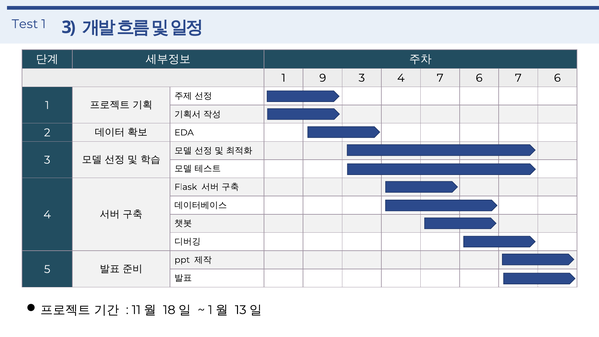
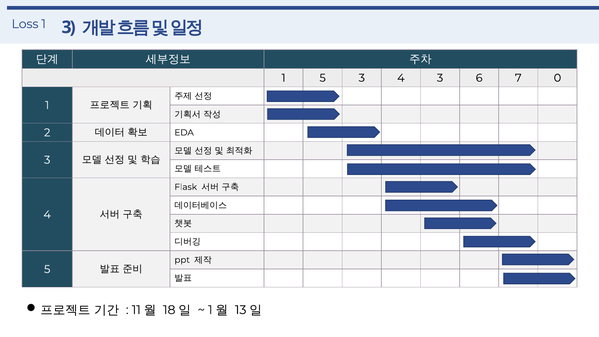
Test: Test -> Loss
1 9: 9 -> 5
4 7: 7 -> 3
6 7 6: 6 -> 0
